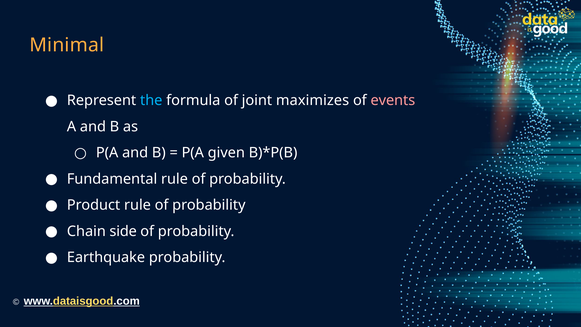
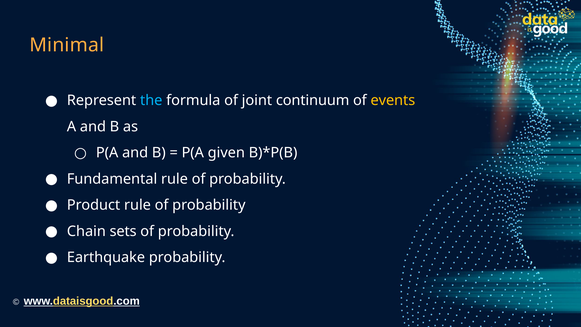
maximizes: maximizes -> continuum
events colour: pink -> yellow
side: side -> sets
